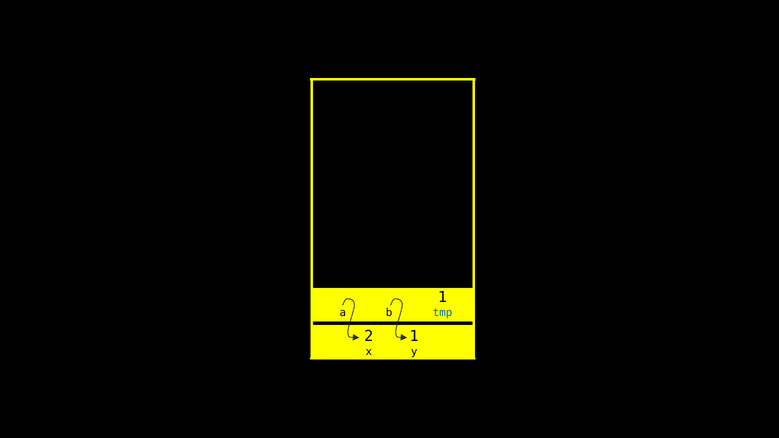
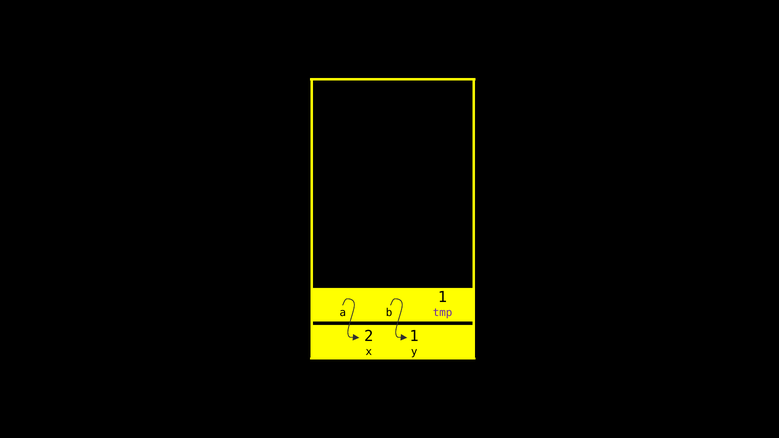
tmp colour: blue -> purple
